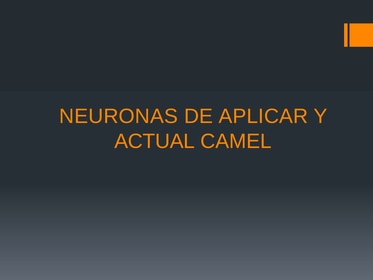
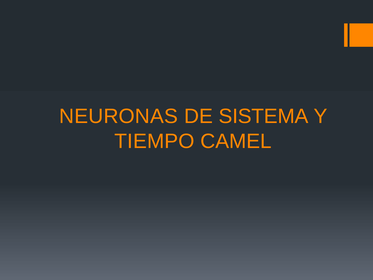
APLICAR: APLICAR -> SISTEMA
ACTUAL: ACTUAL -> TIEMPO
